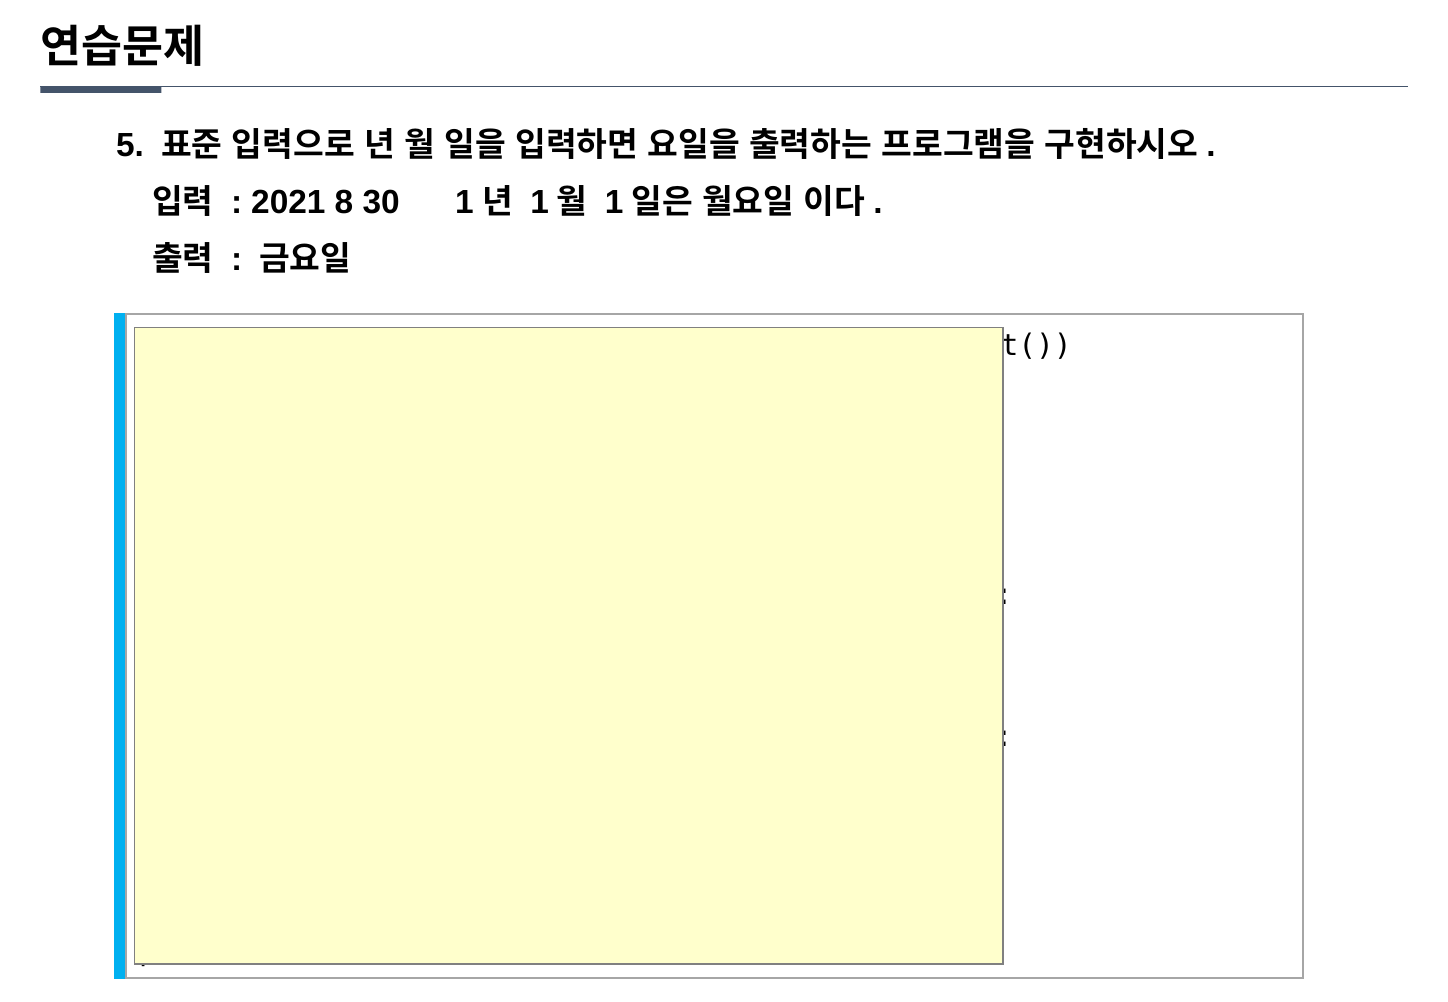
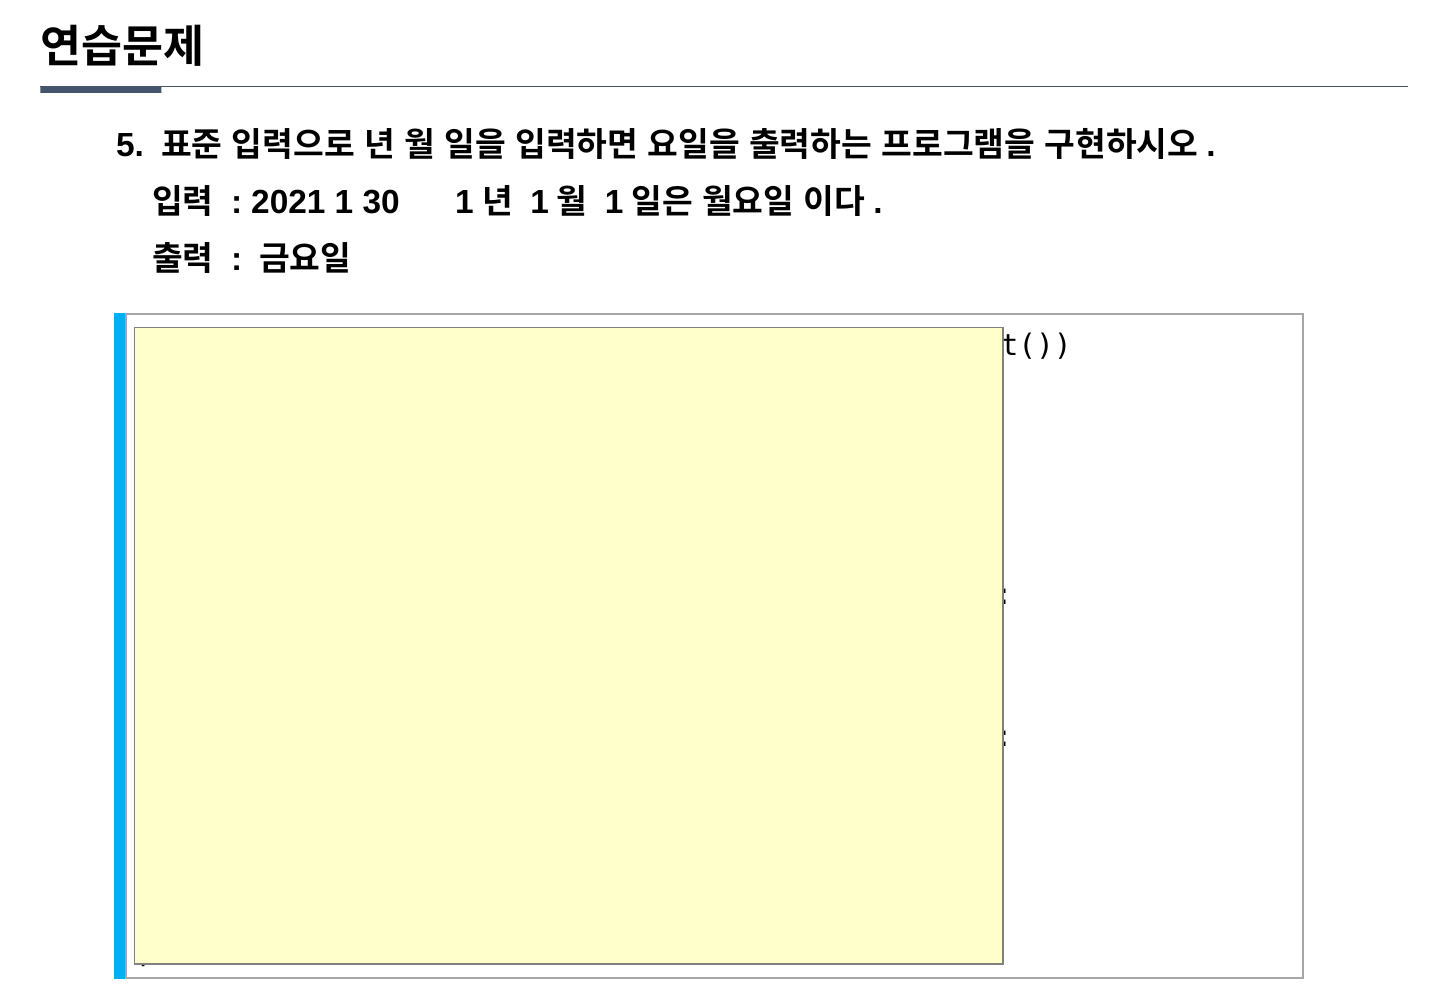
2021 8: 8 -> 1
